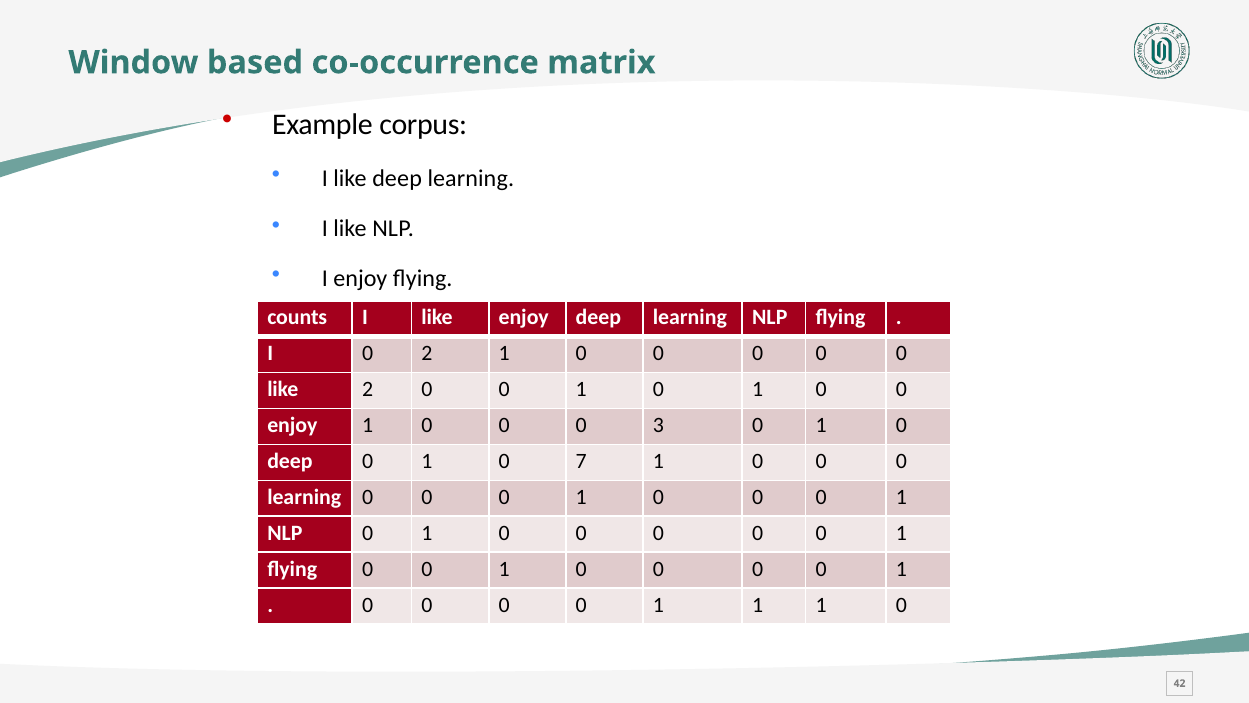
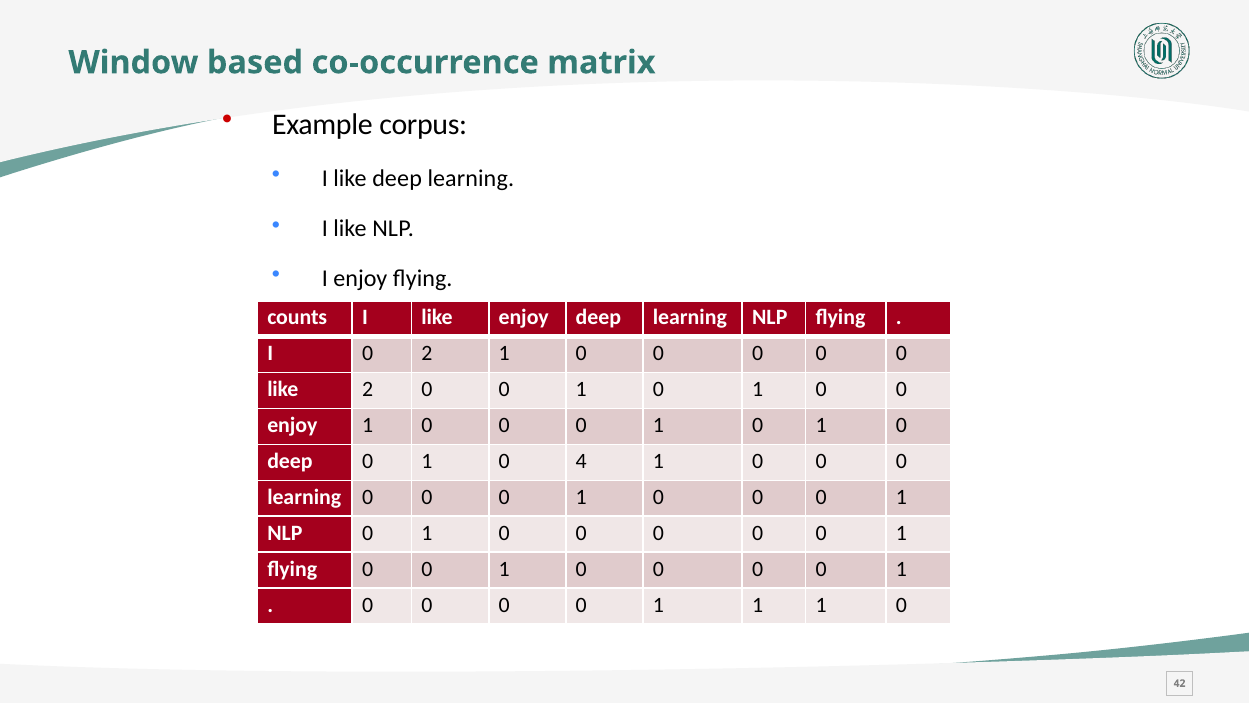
3 at (658, 425): 3 -> 1
7: 7 -> 4
